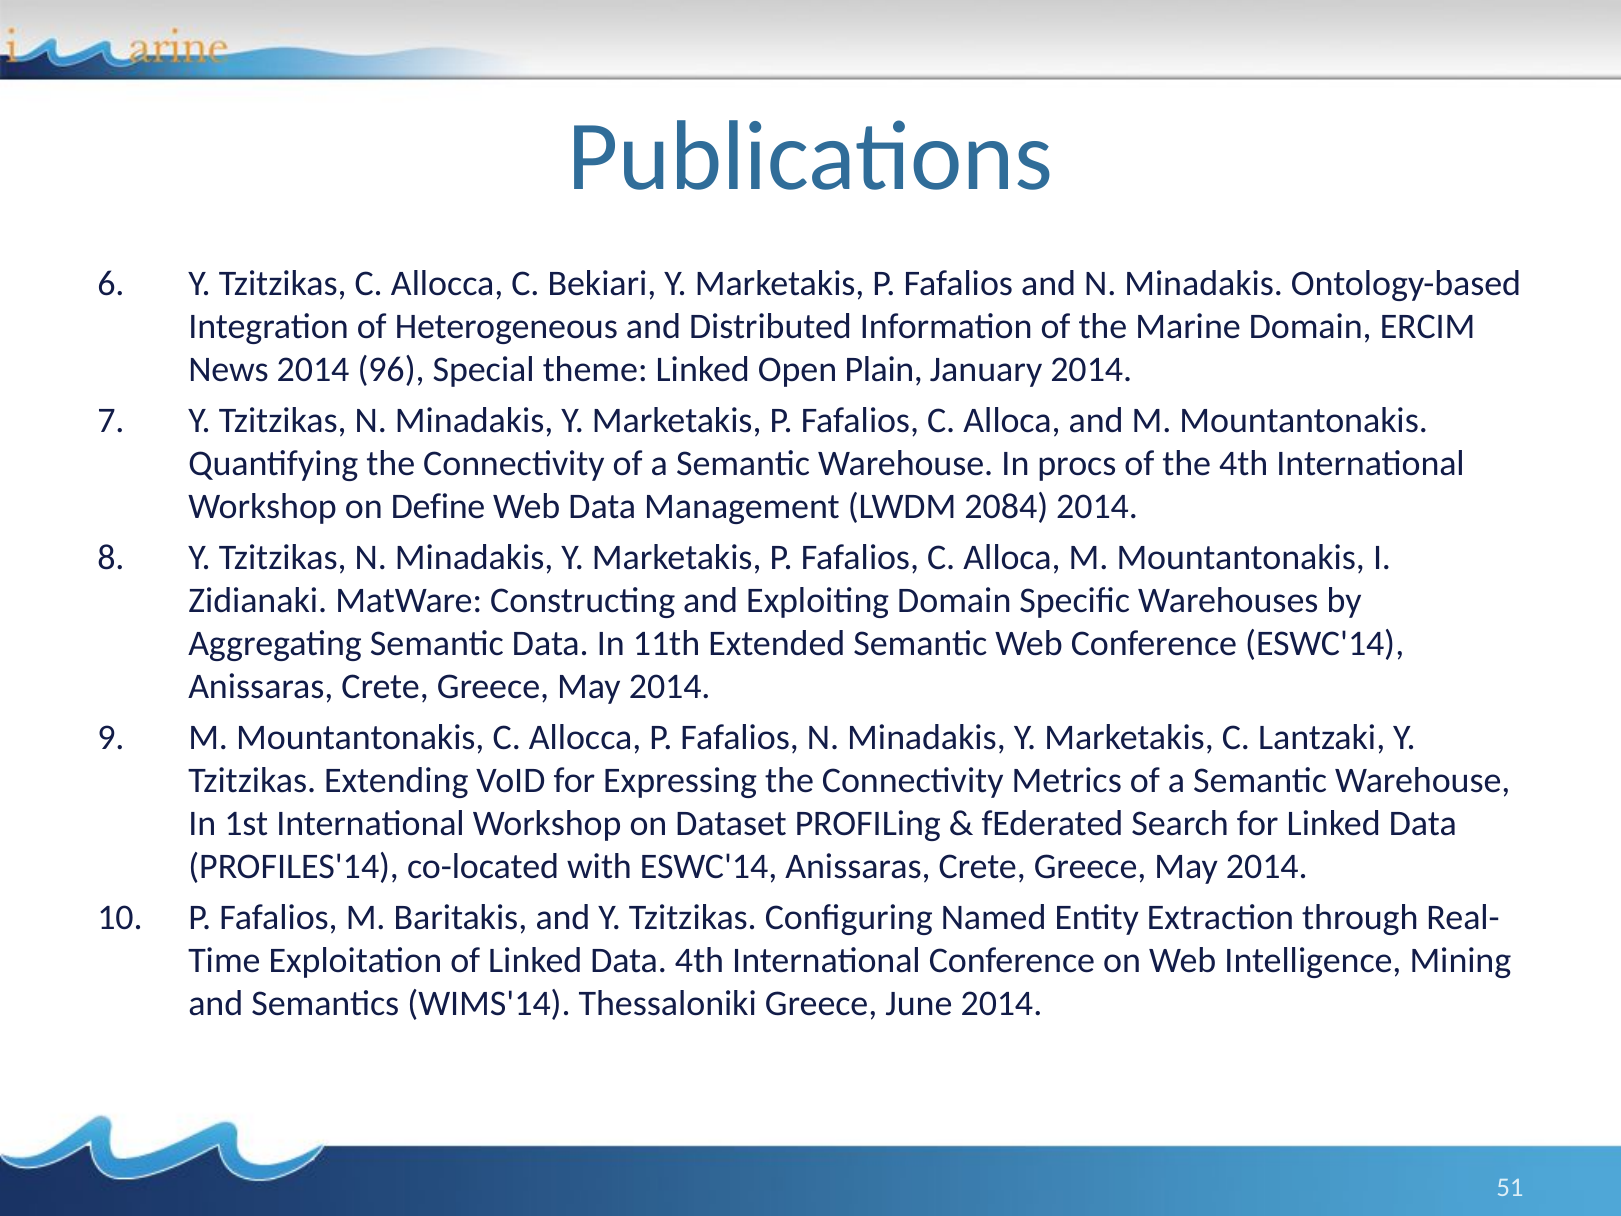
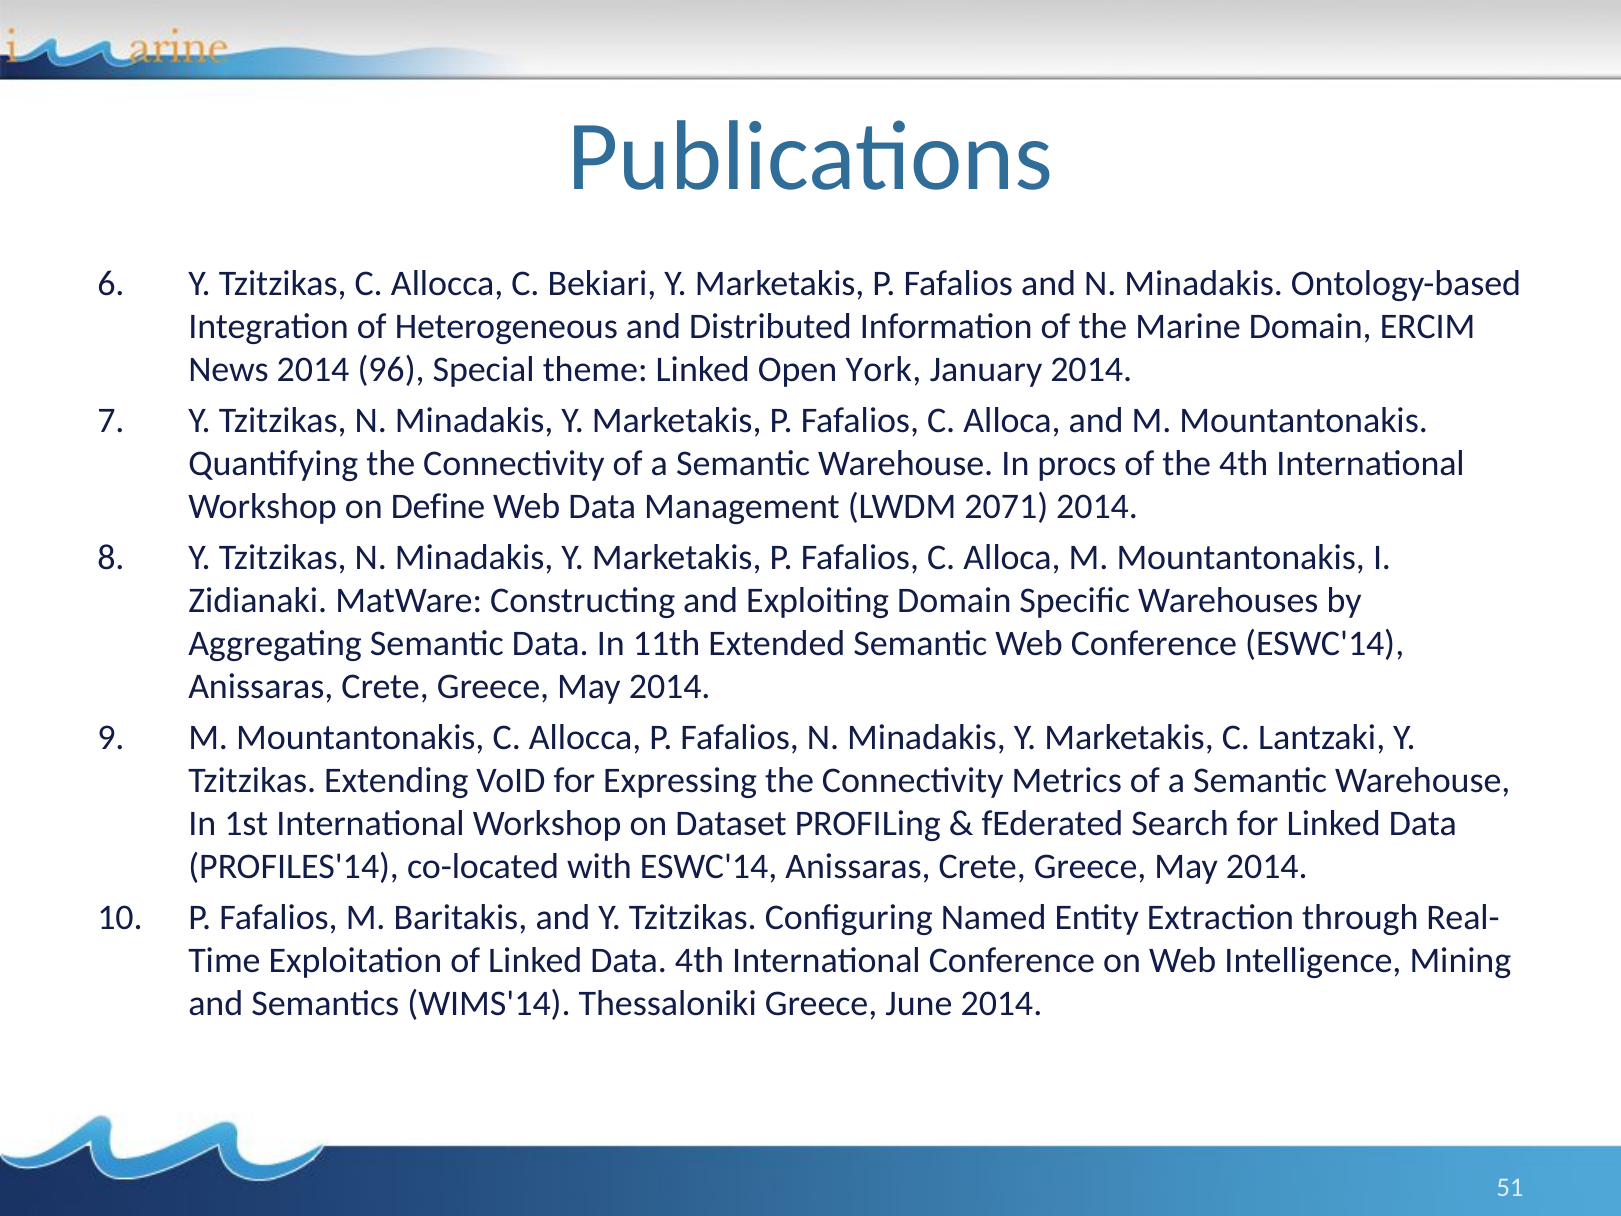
Plain: Plain -> York
2084: 2084 -> 2071
